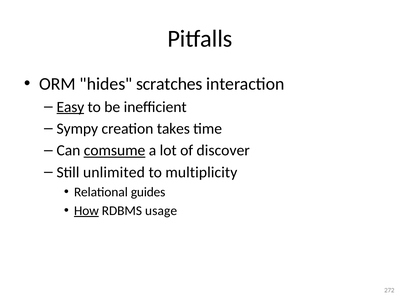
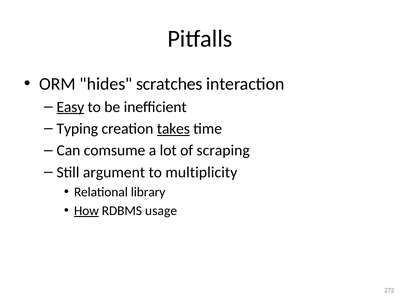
Sympy: Sympy -> Typing
takes underline: none -> present
comsume underline: present -> none
discover: discover -> scraping
unlimited: unlimited -> argument
guides: guides -> library
